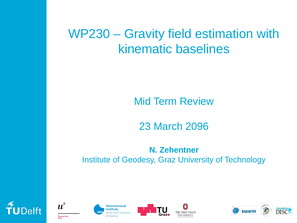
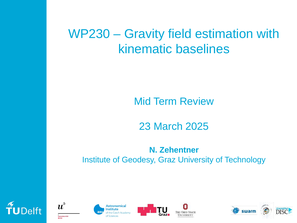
2096: 2096 -> 2025
